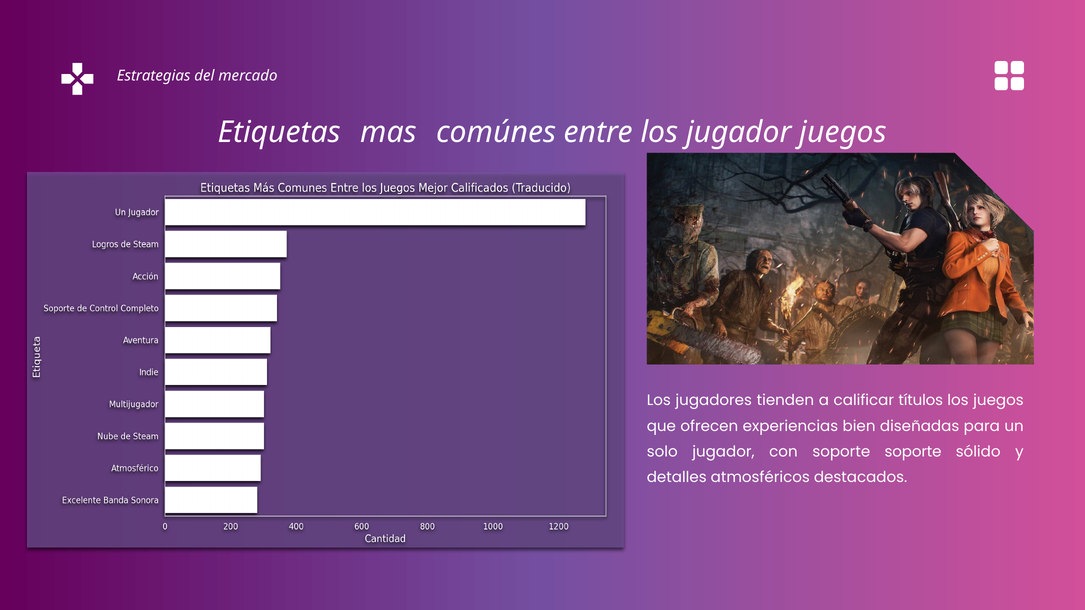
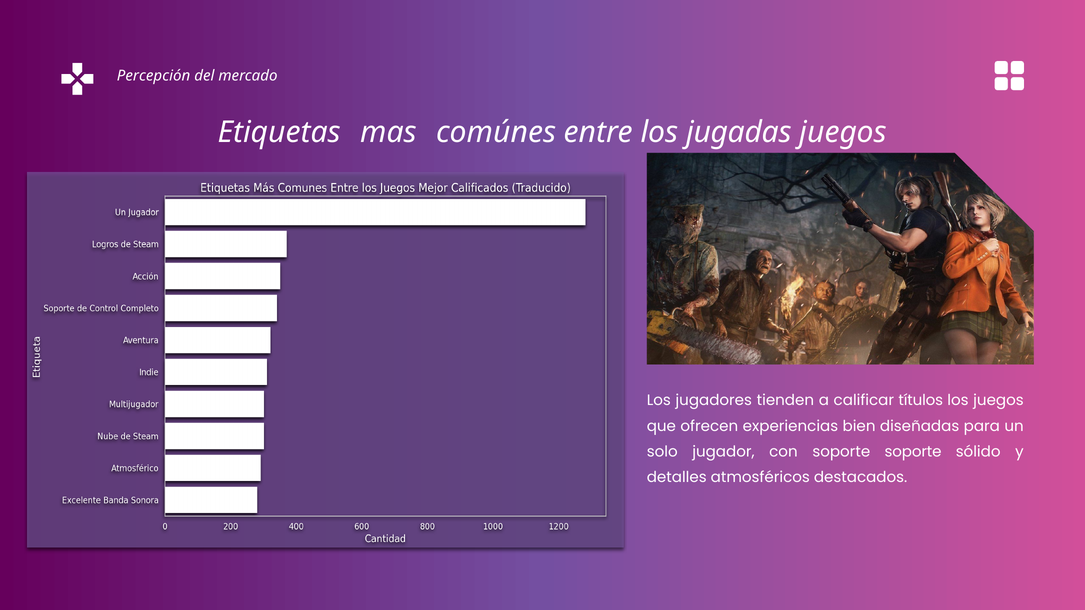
Estrategias: Estrategias -> Percepción
los jugador: jugador -> jugadas
